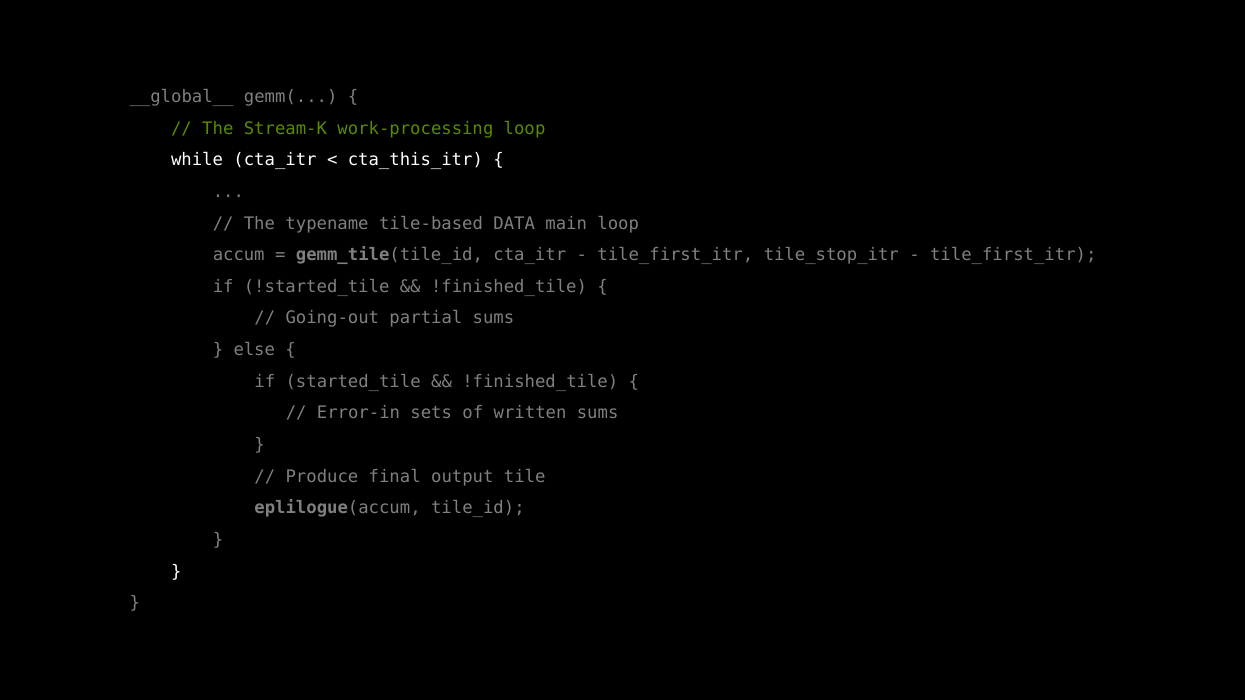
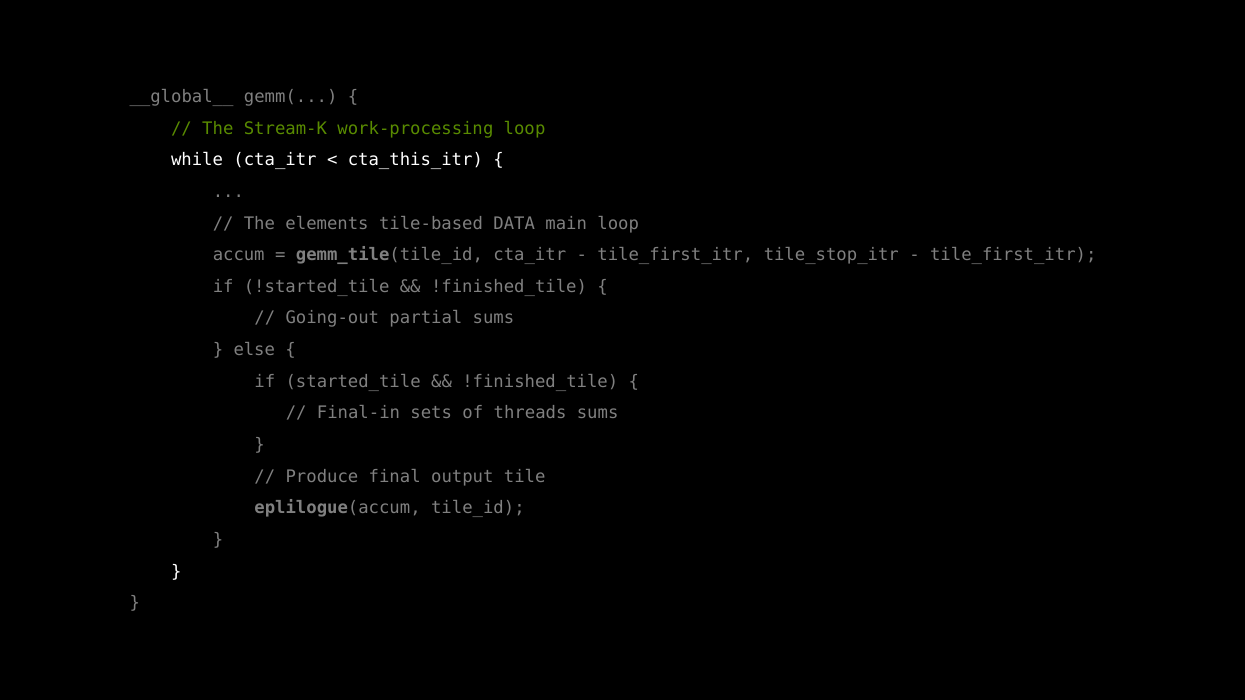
typename: typename -> elements
Error-in: Error-in -> Final-in
written: written -> threads
